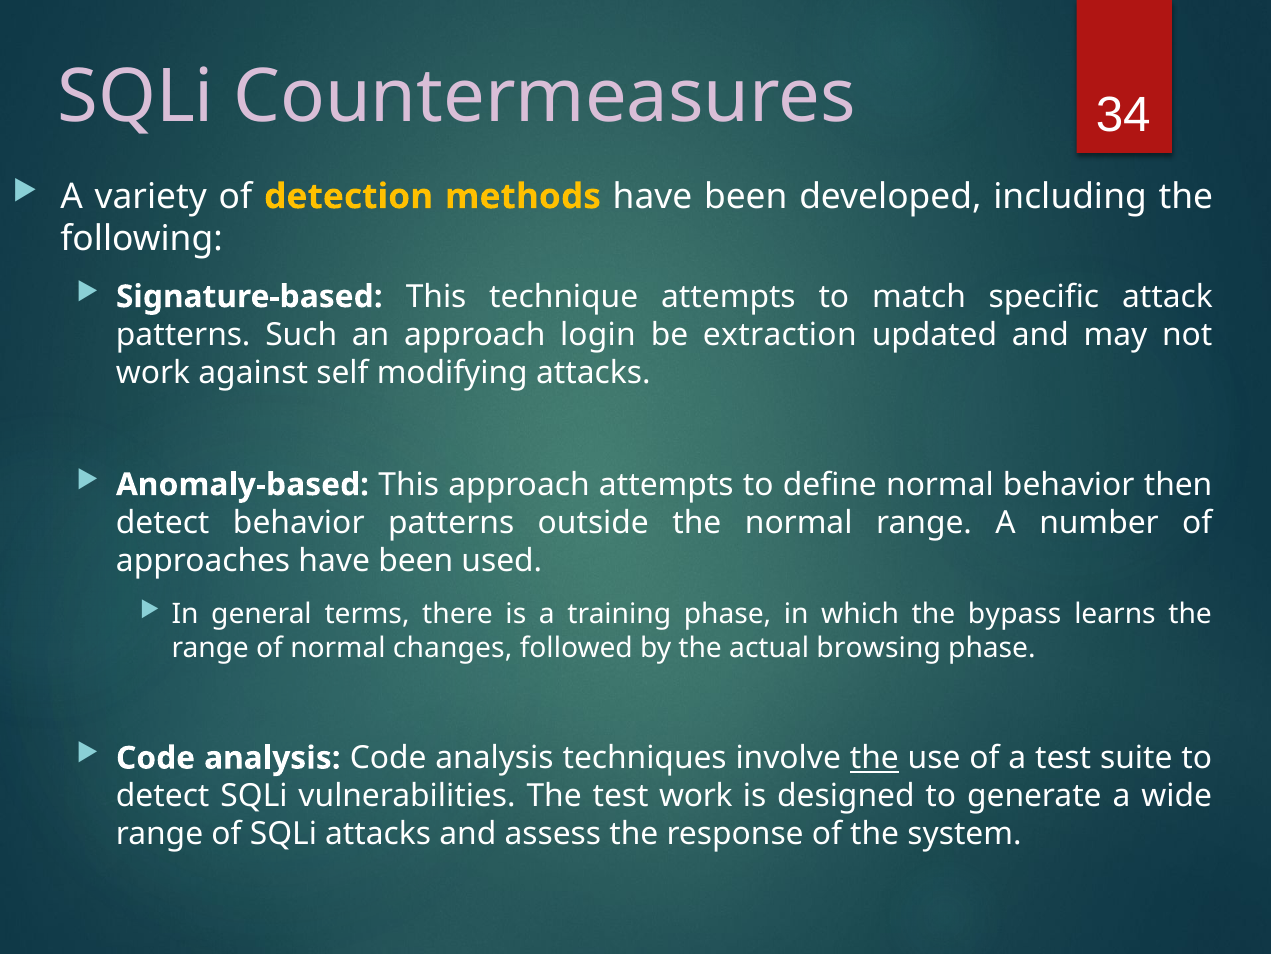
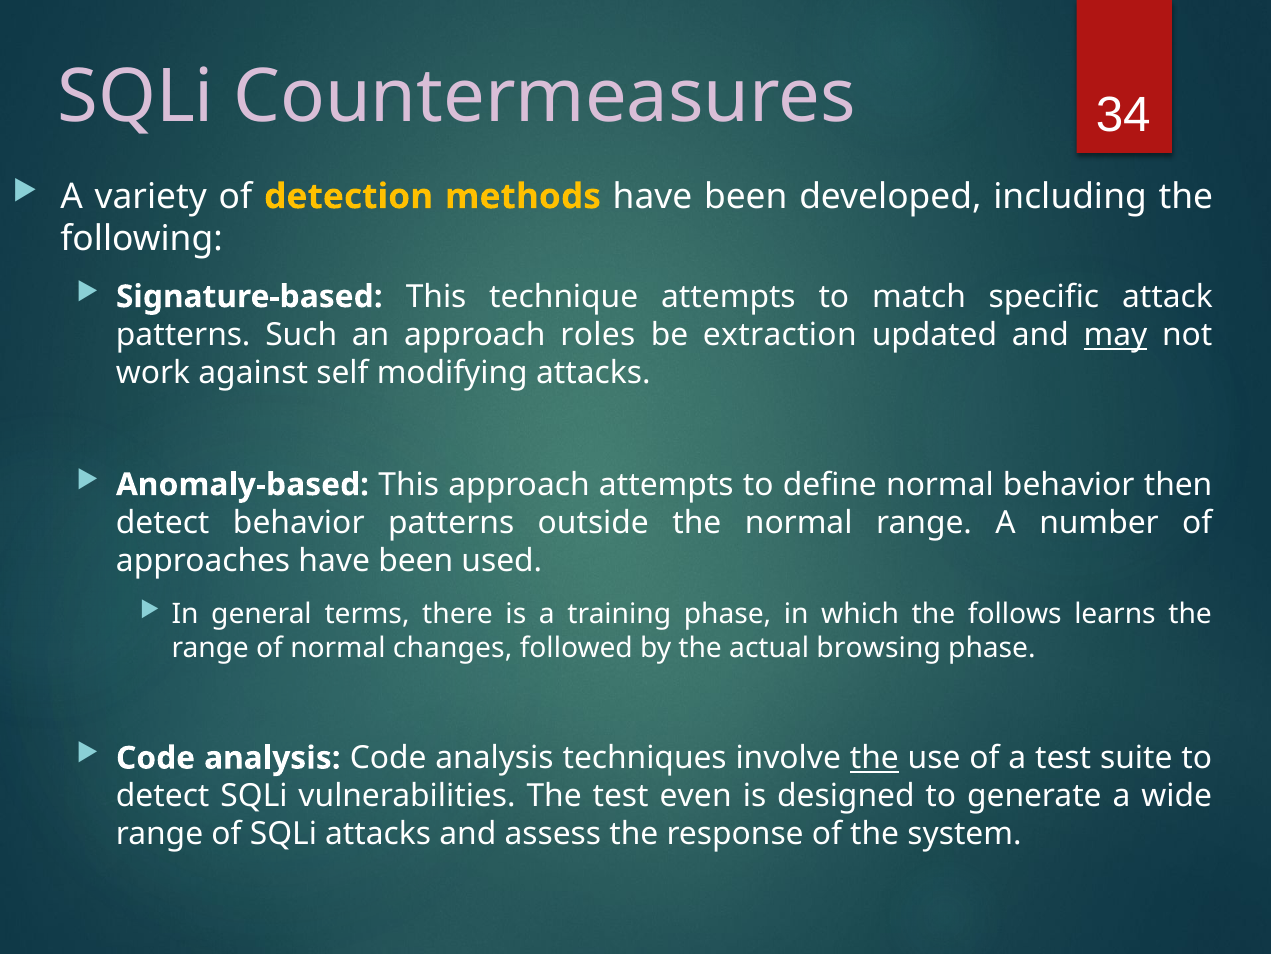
login: login -> roles
may underline: none -> present
bypass: bypass -> follows
test work: work -> even
